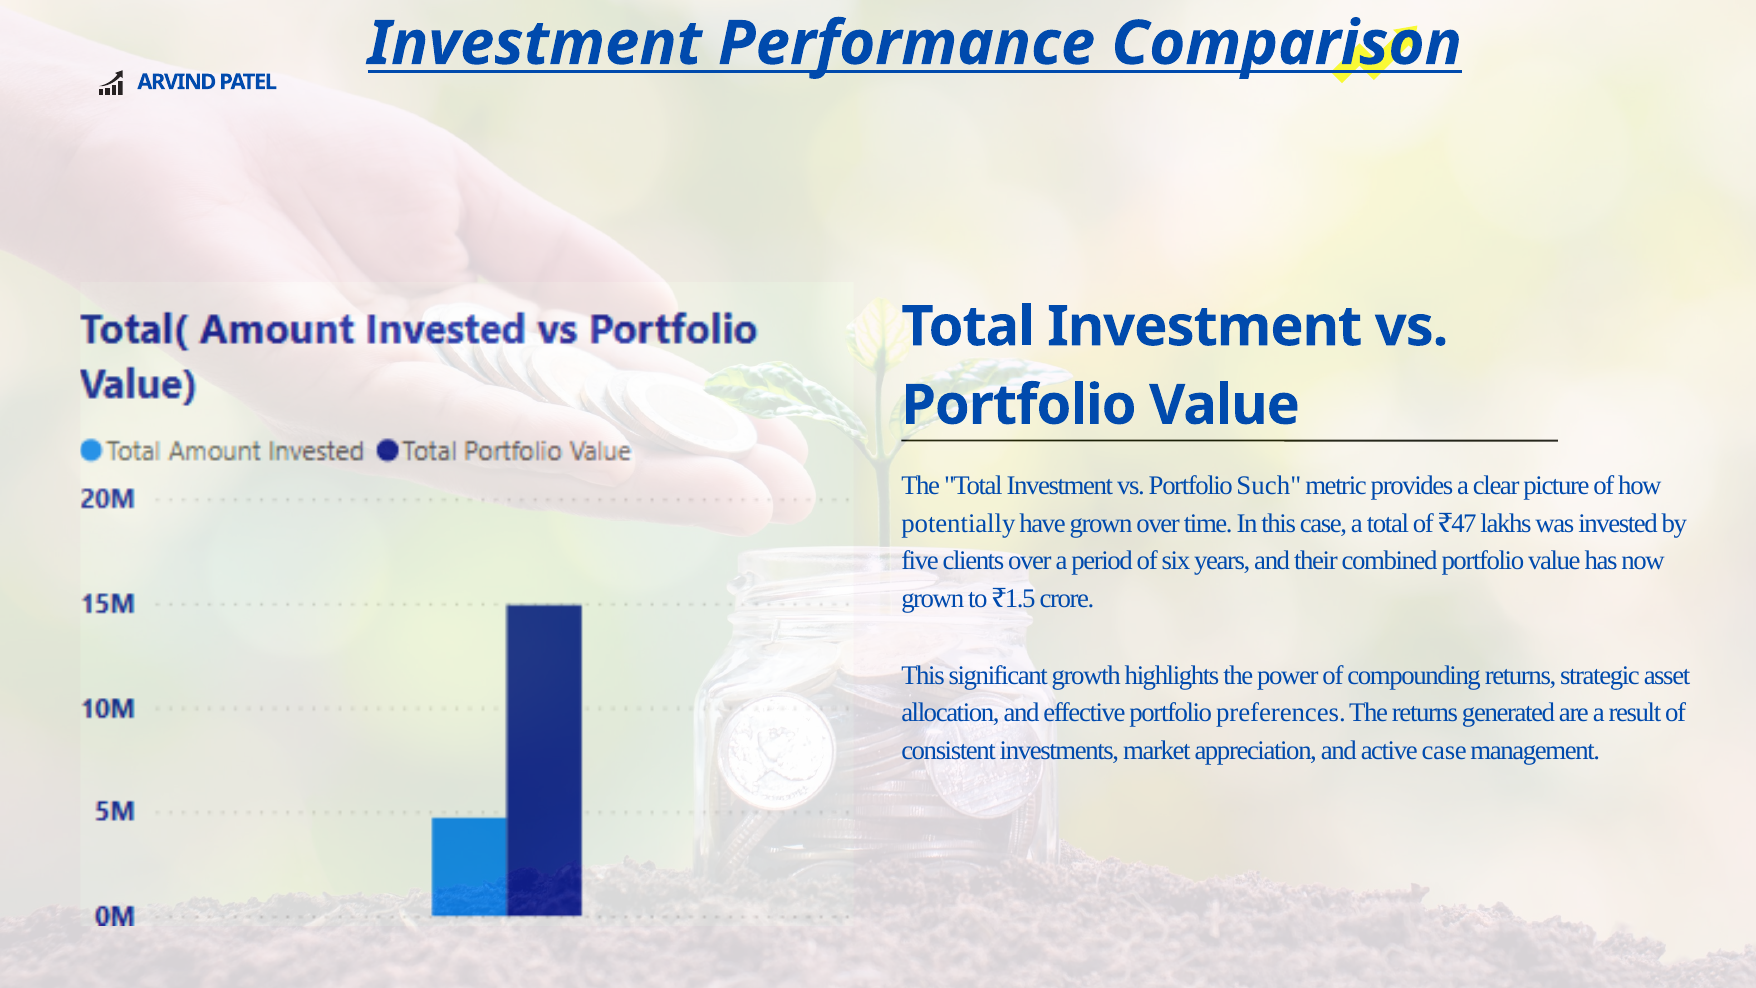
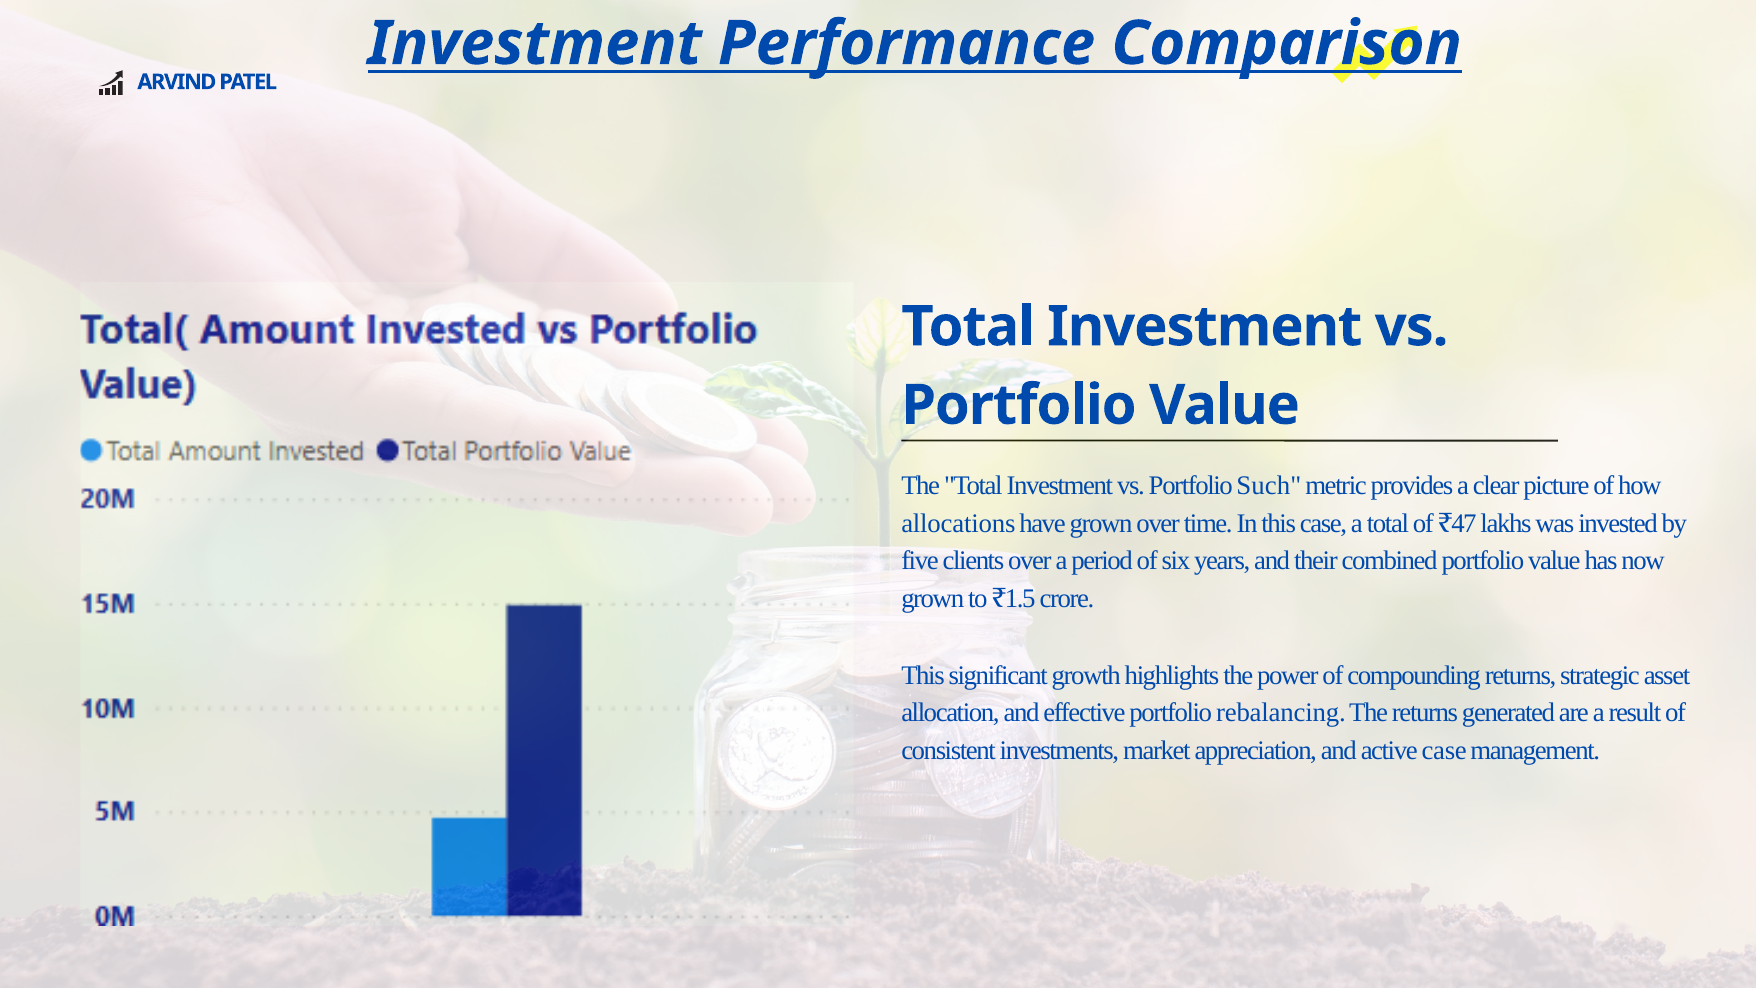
potentially: potentially -> allocations
preferences: preferences -> rebalancing
